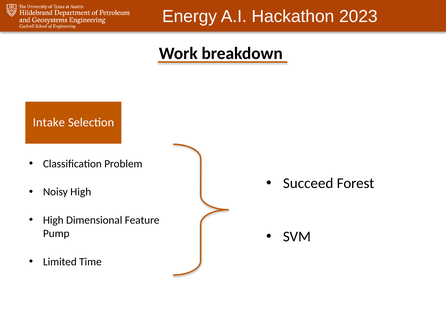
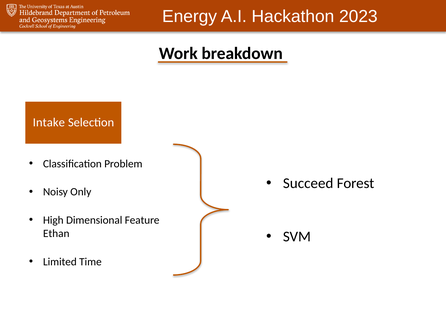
Noisy High: High -> Only
Pump: Pump -> Ethan
